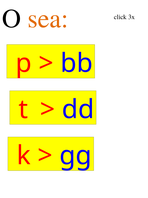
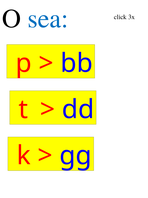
sea colour: orange -> blue
